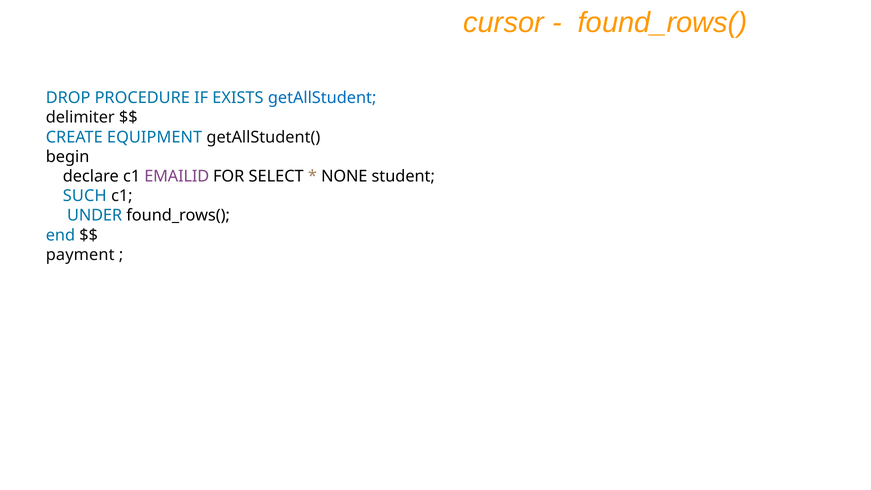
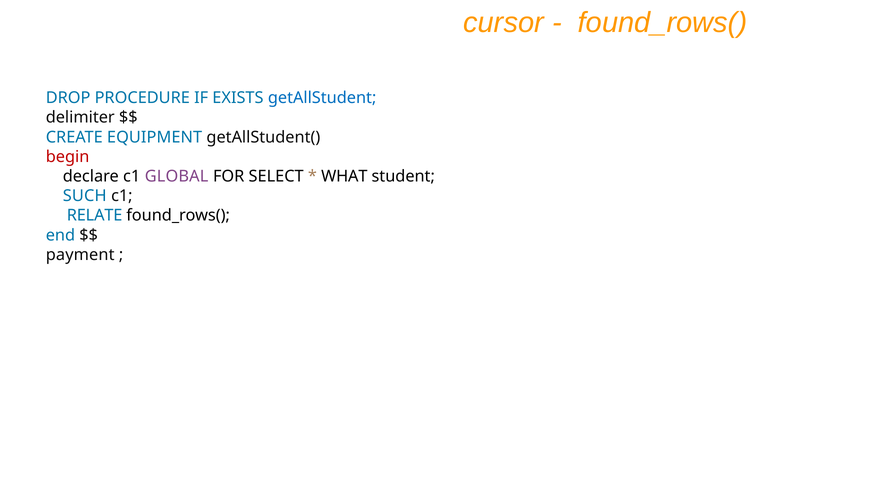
begin colour: black -> red
EMAILID: EMAILID -> GLOBAL
NONE: NONE -> WHAT
UNDER: UNDER -> RELATE
